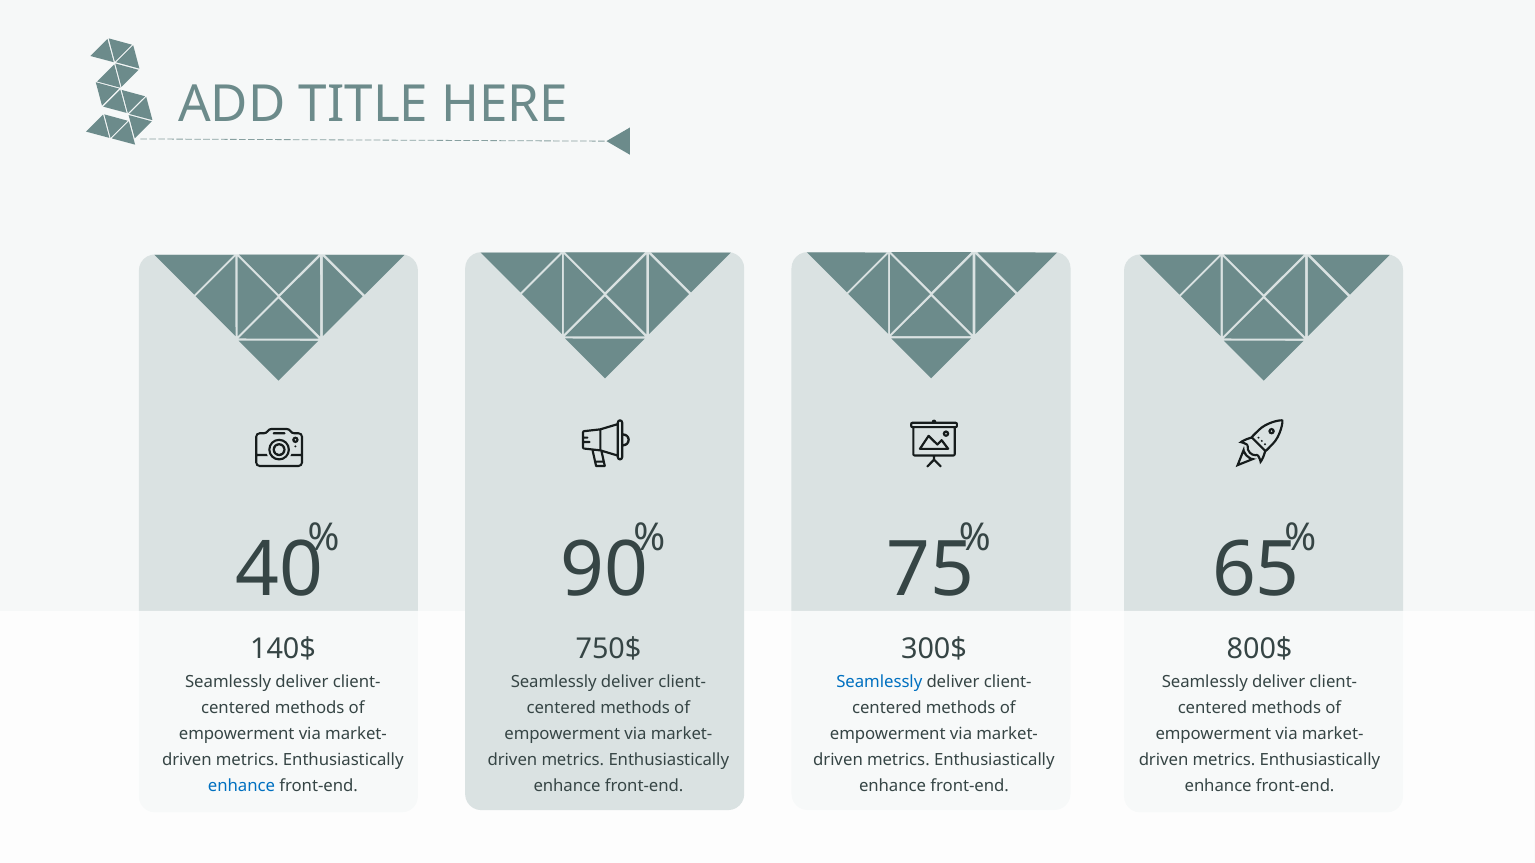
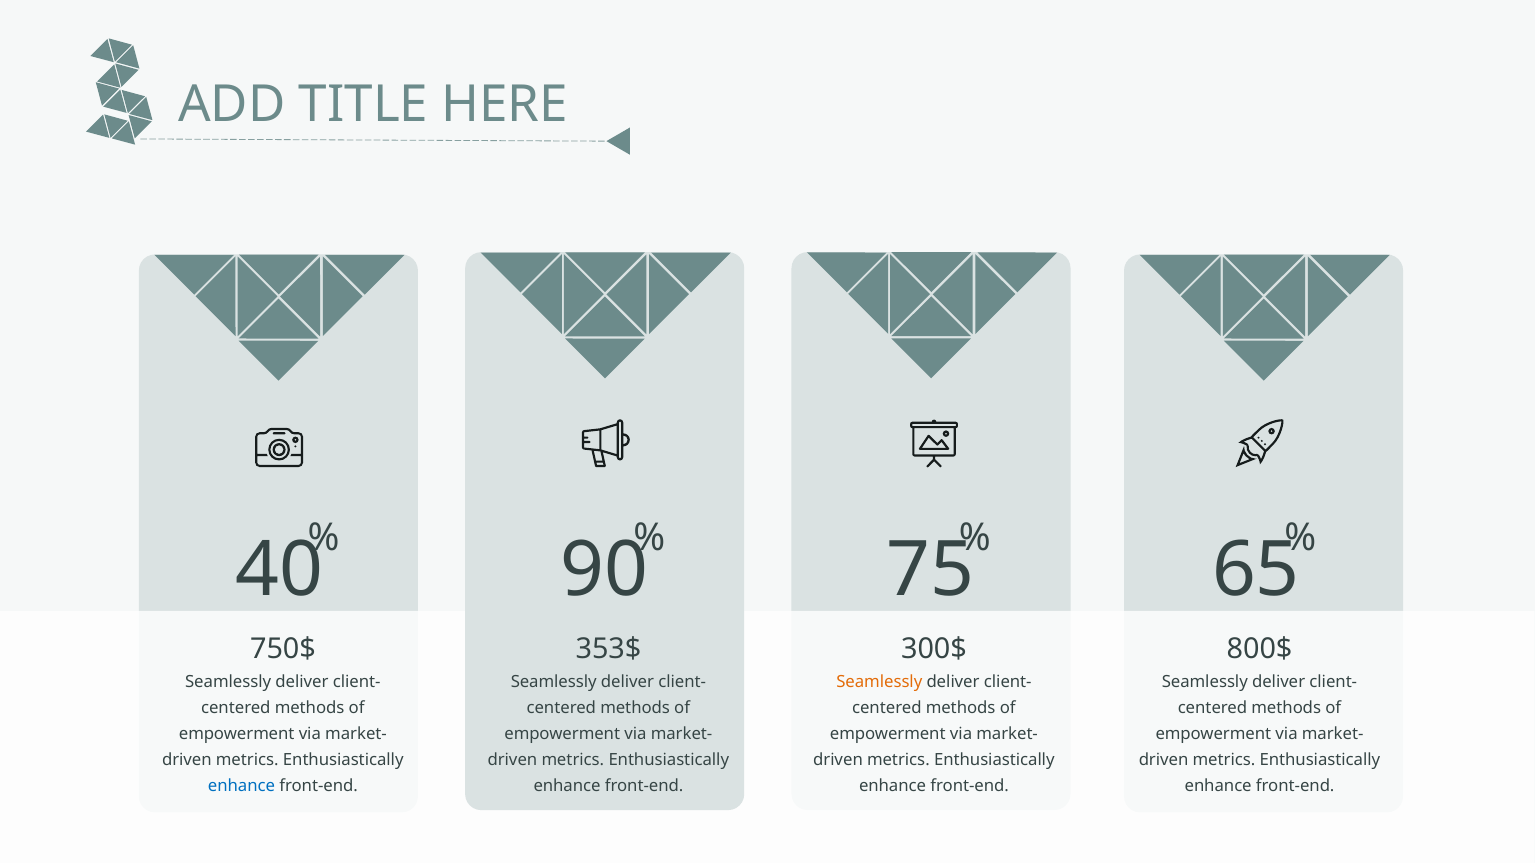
140$: 140$ -> 750$
750$: 750$ -> 353$
Seamlessly at (879, 682) colour: blue -> orange
